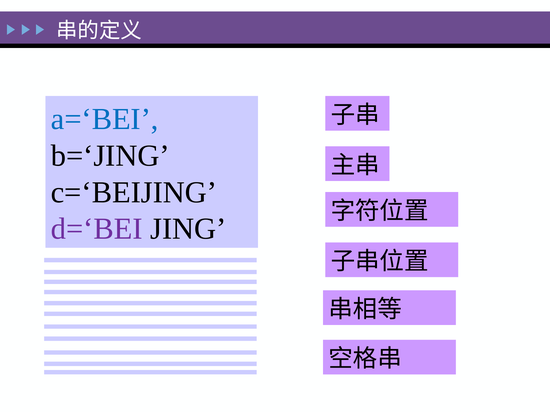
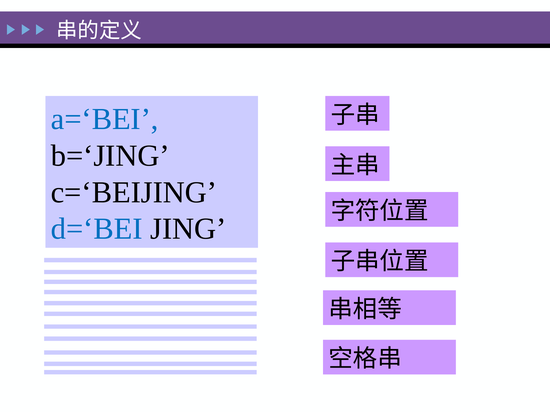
d=‘BEI colour: purple -> blue
